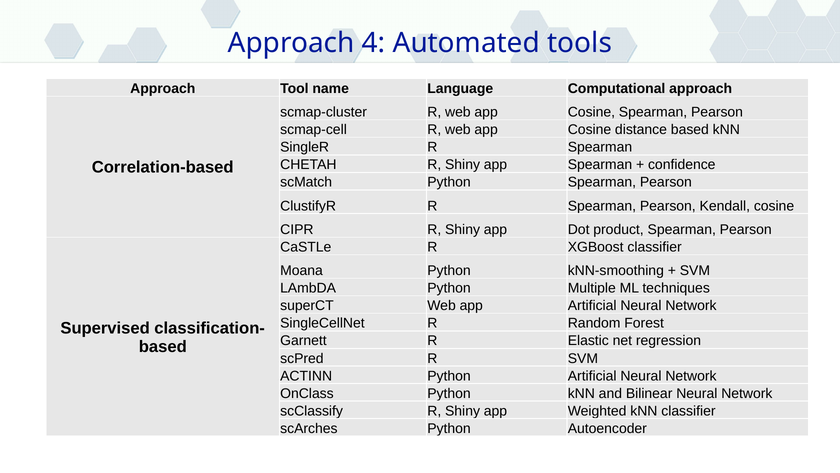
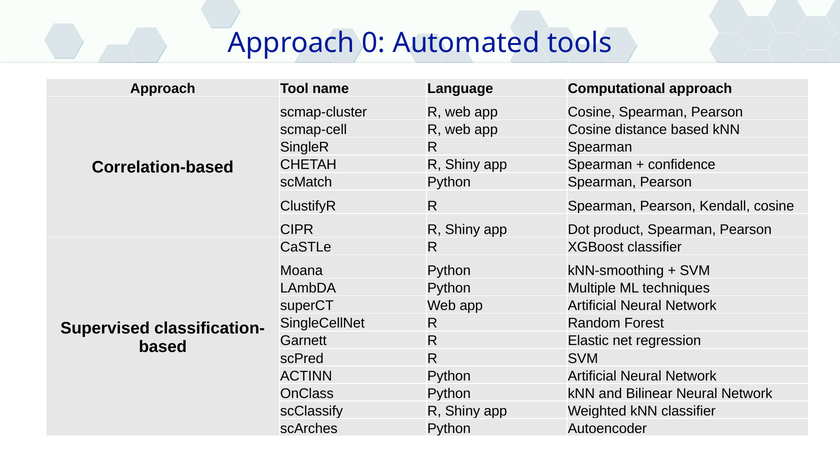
4: 4 -> 0
